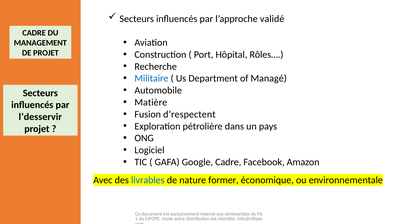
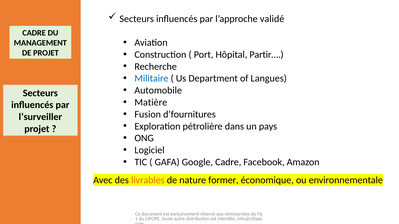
Rôles…: Rôles… -> Partir…
Managé: Managé -> Langues
d’respectent: d’respectent -> d’fournitures
l’desservir: l’desservir -> l’surveiller
livrables colour: blue -> orange
